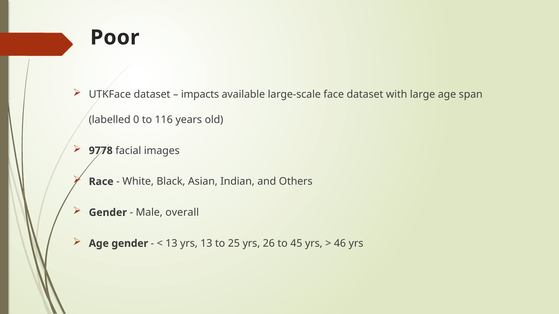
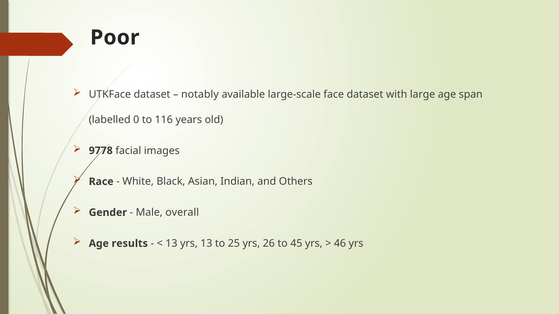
impacts: impacts -> notably
Age gender: gender -> results
